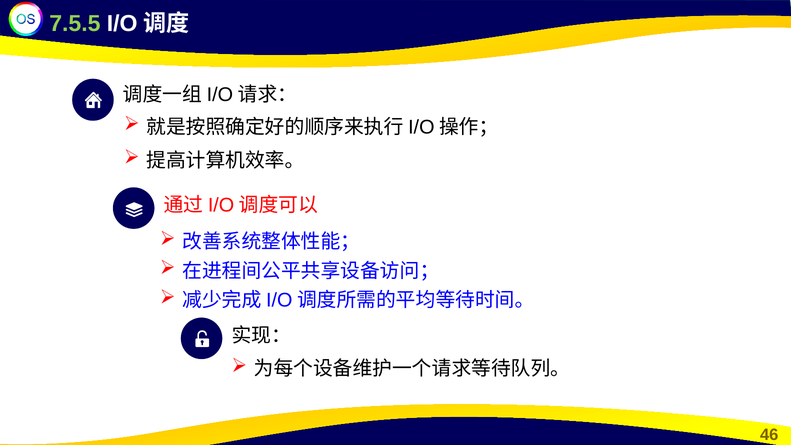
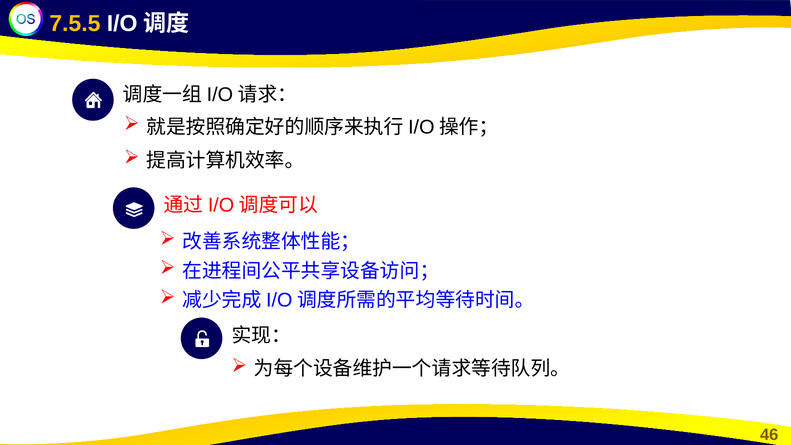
7.5.5 colour: light green -> yellow
